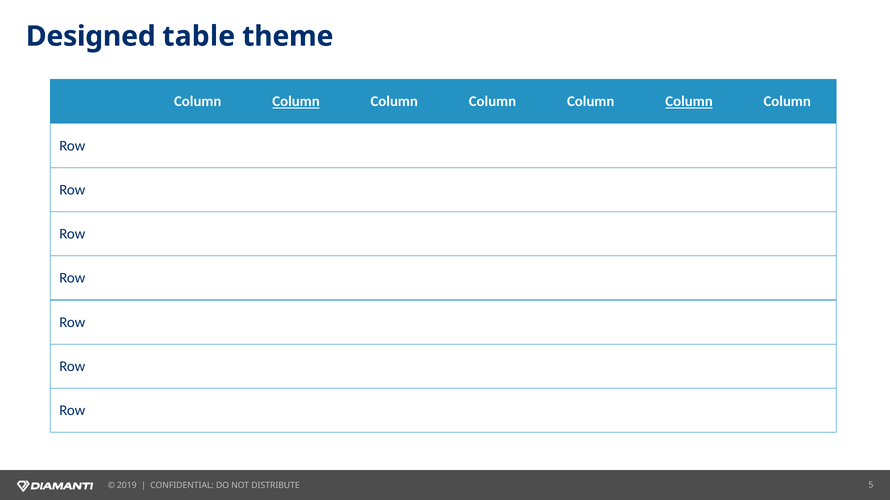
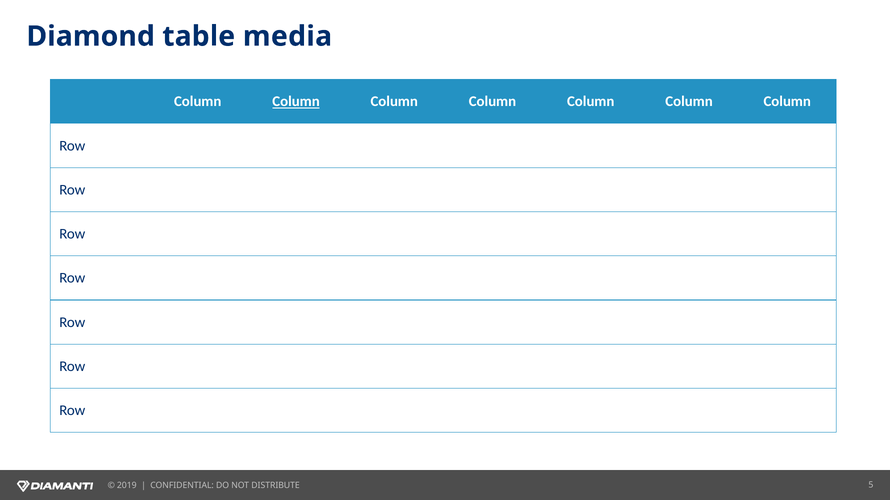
Designed: Designed -> Diamond
theme: theme -> media
Column at (689, 102) underline: present -> none
